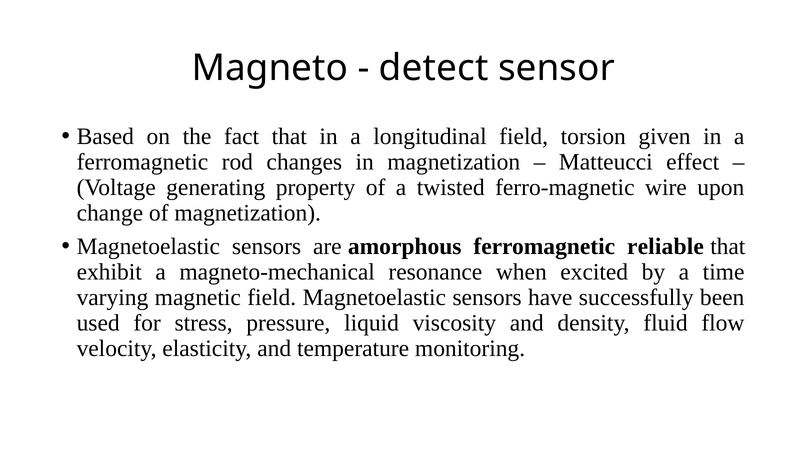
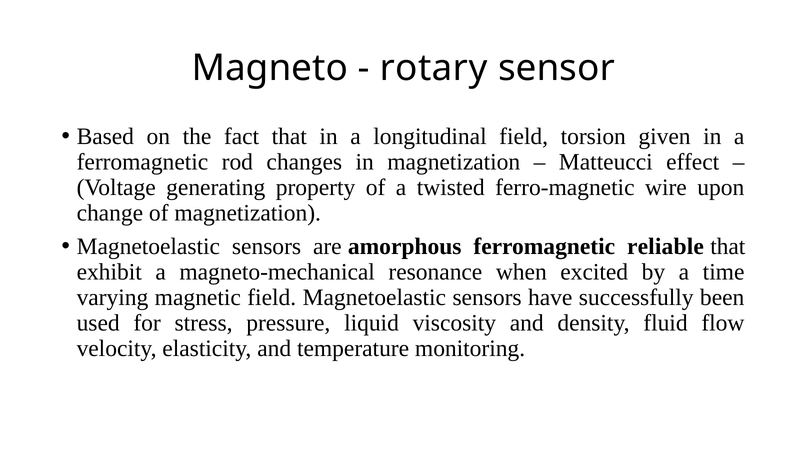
detect: detect -> rotary
